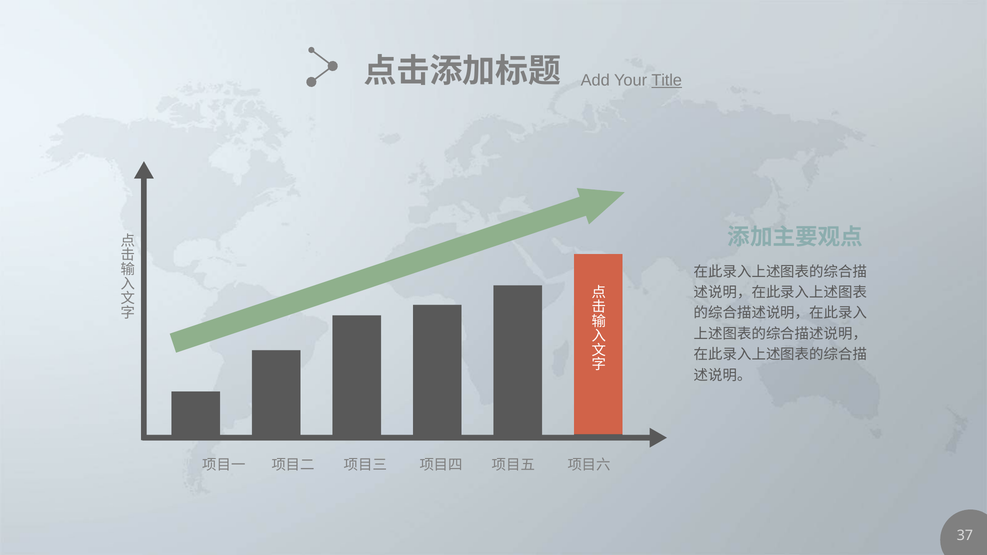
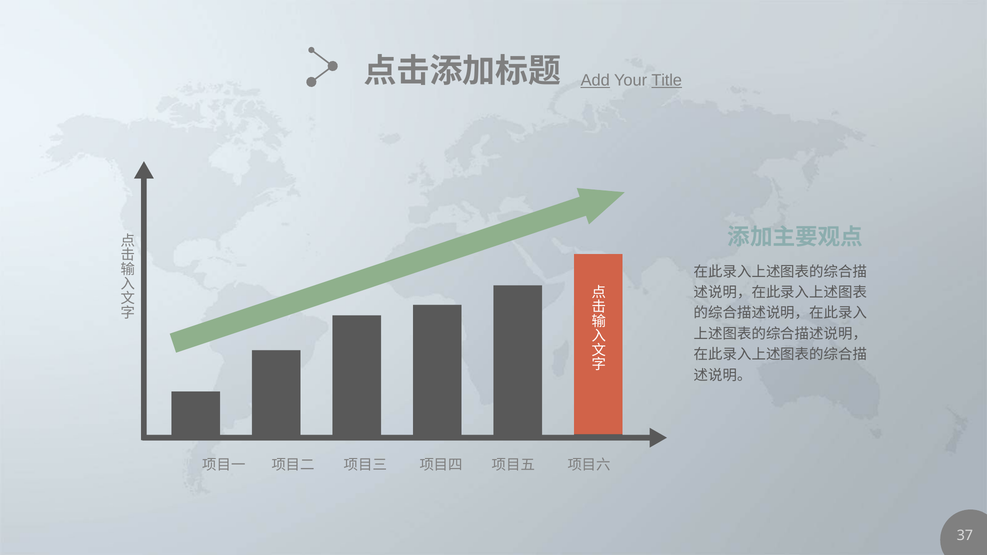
Add underline: none -> present
